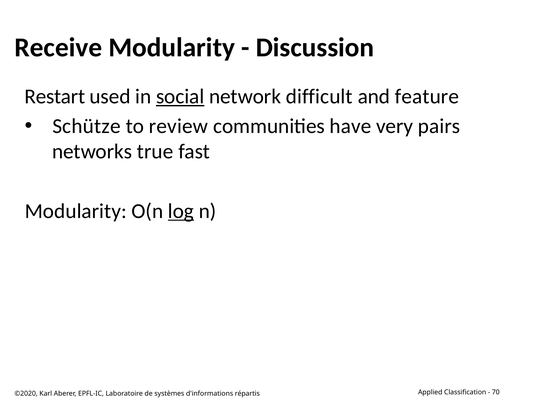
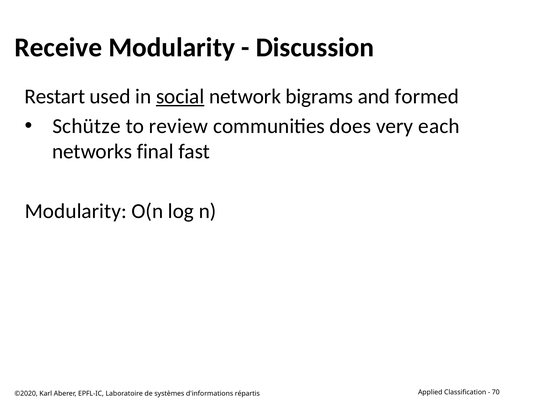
difficult: difficult -> bigrams
feature: feature -> formed
have: have -> does
pairs: pairs -> each
true: true -> final
log underline: present -> none
